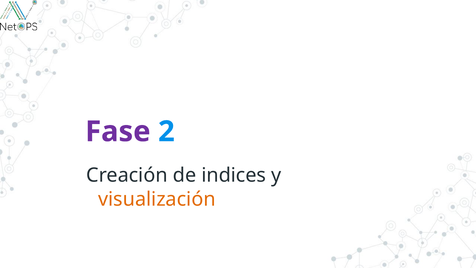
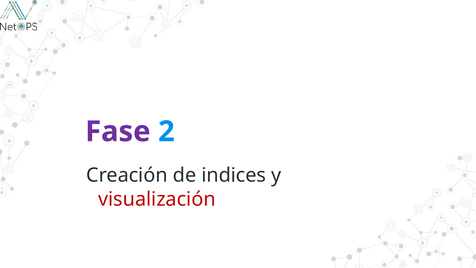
visualización colour: orange -> red
